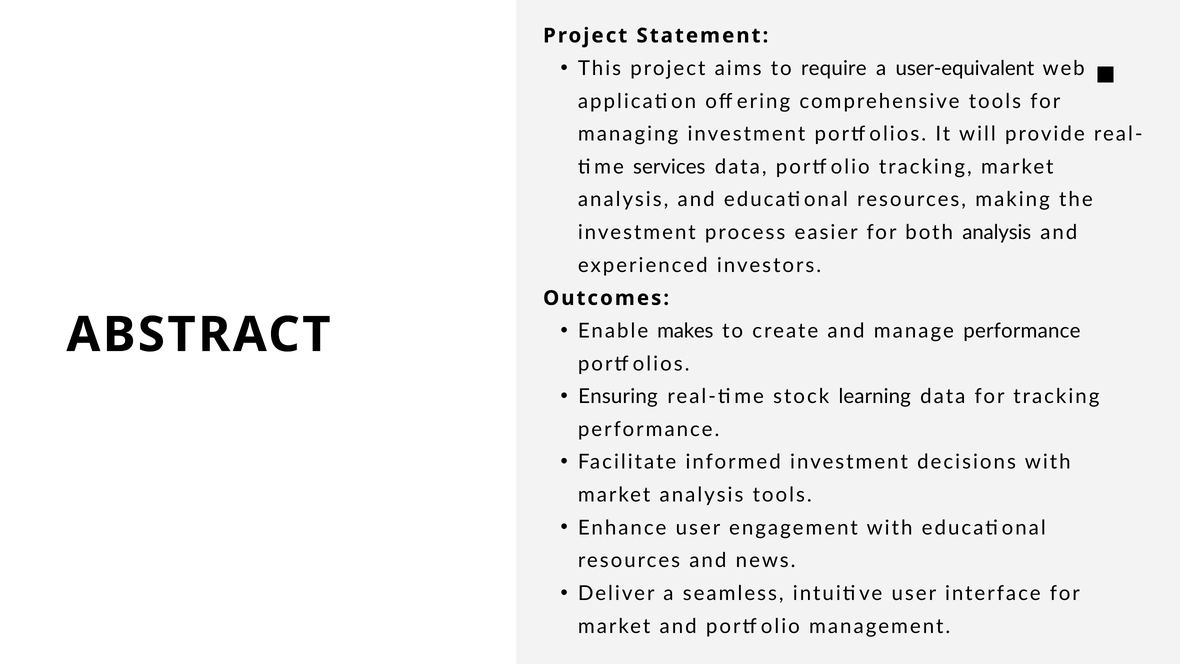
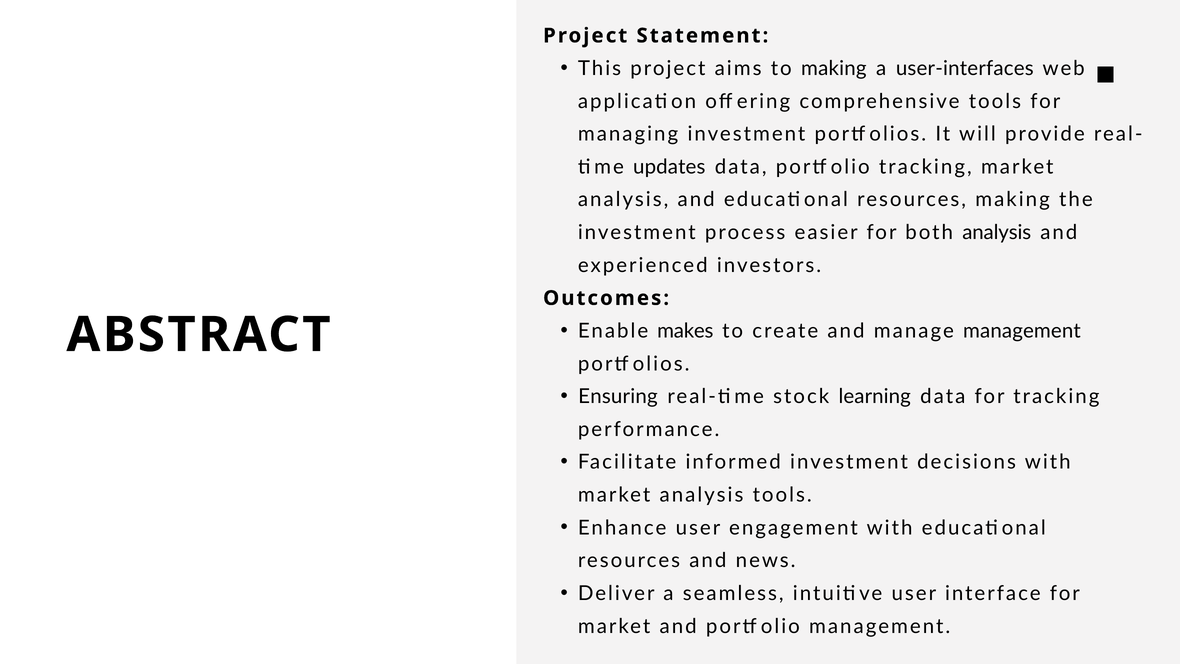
to require: require -> making
user-equivalent: user-equivalent -> user-interfaces
services: services -> updates
manage performance: performance -> management
